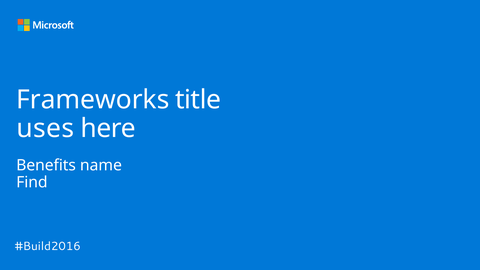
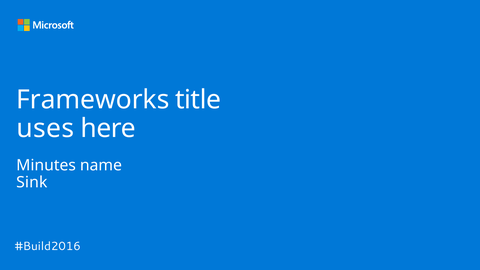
Benefits: Benefits -> Minutes
Find: Find -> Sink
